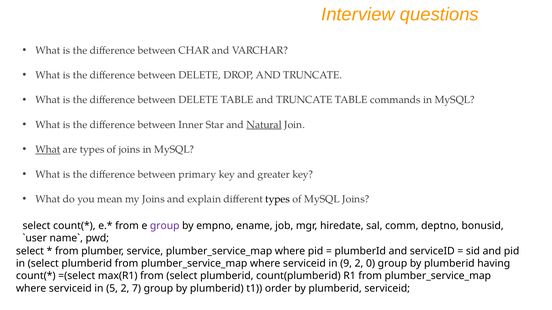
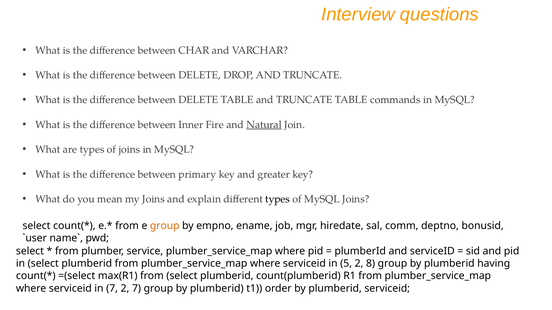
Star: Star -> Fire
What at (48, 150) underline: present -> none
group at (165, 226) colour: purple -> orange
9: 9 -> 5
0: 0 -> 8
in 5: 5 -> 7
